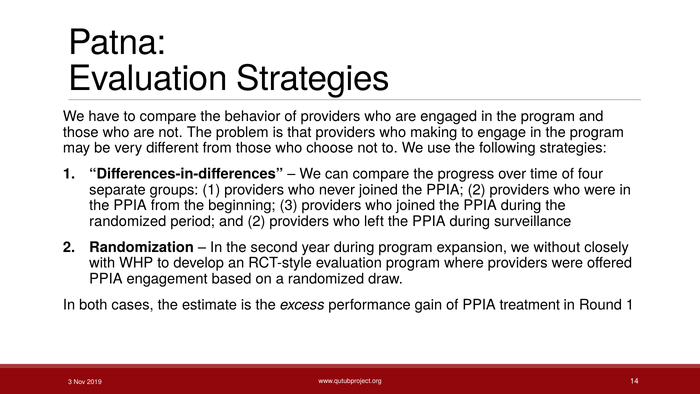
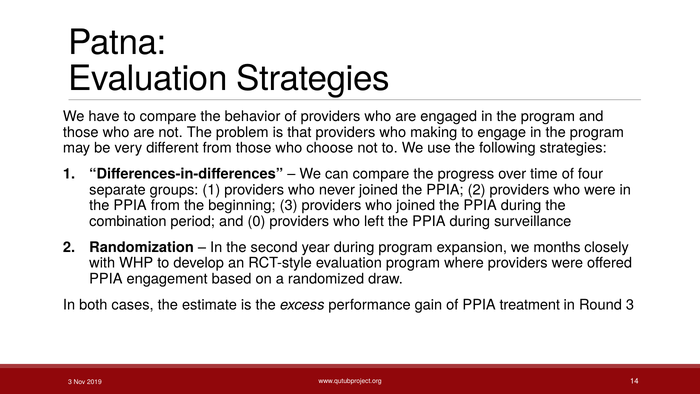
randomized at (128, 221): randomized -> combination
and 2: 2 -> 0
without: without -> months
Round 1: 1 -> 3
